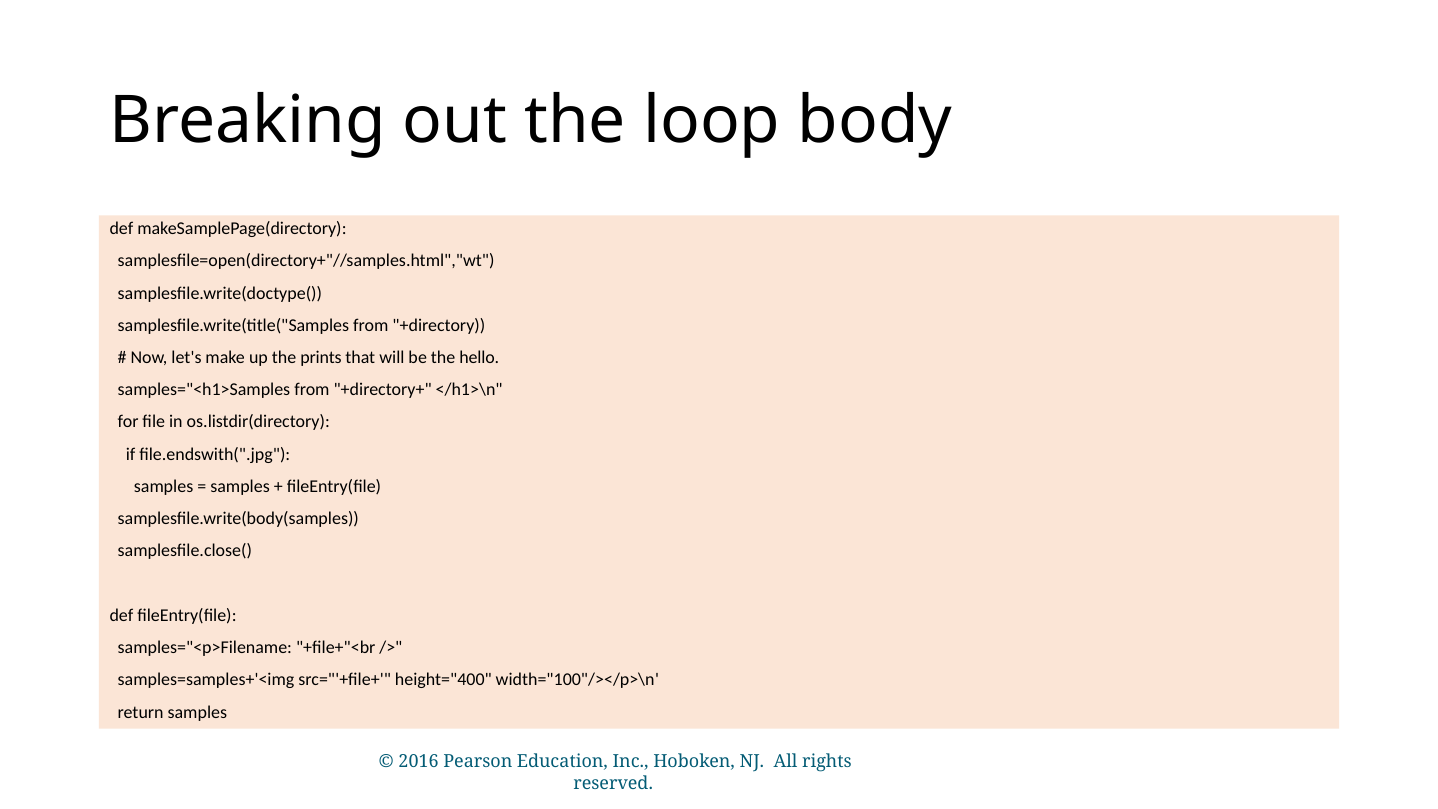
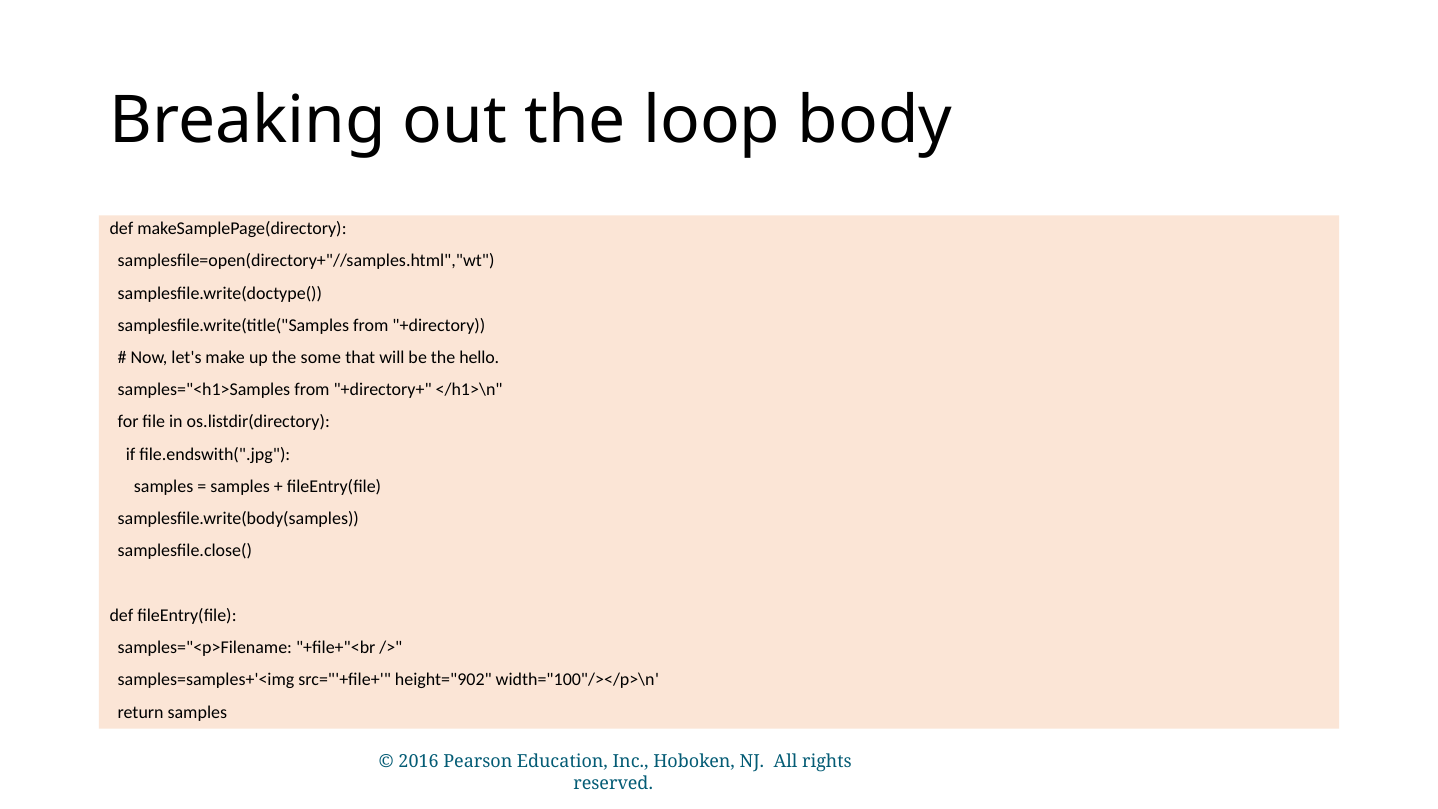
prints: prints -> some
height="400: height="400 -> height="902
